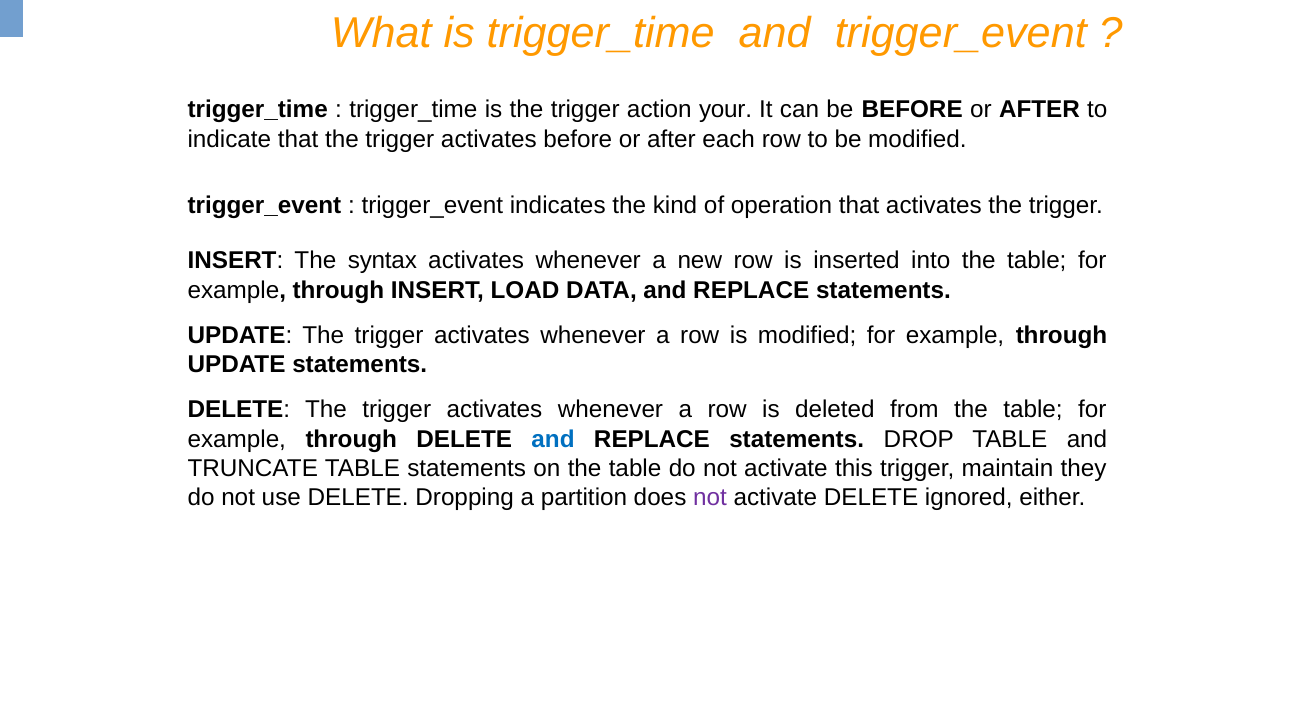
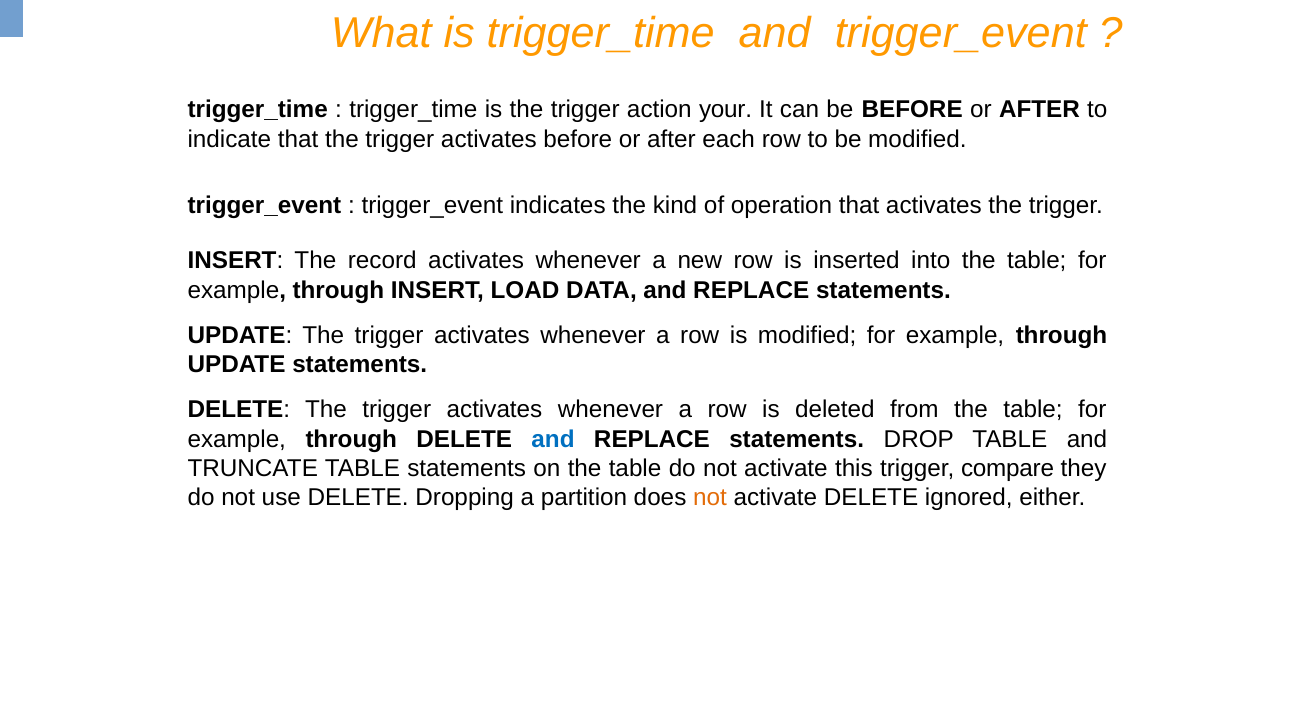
syntax: syntax -> record
maintain: maintain -> compare
not at (710, 498) colour: purple -> orange
